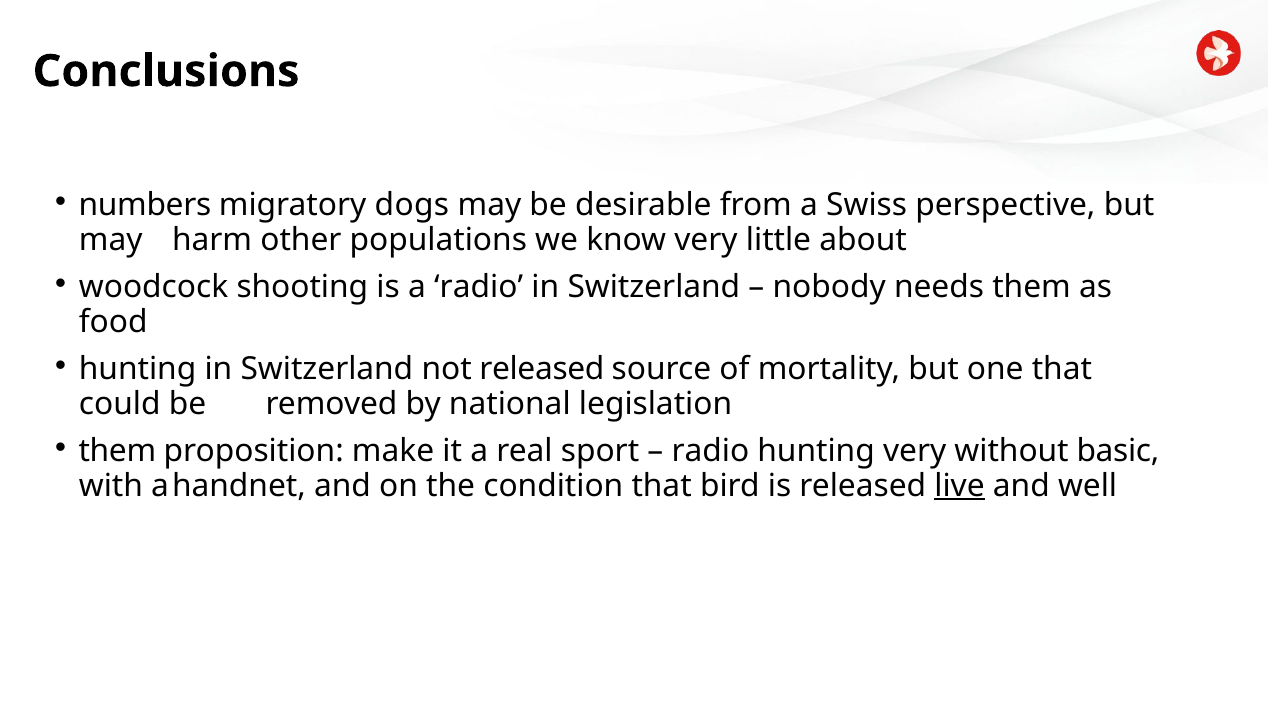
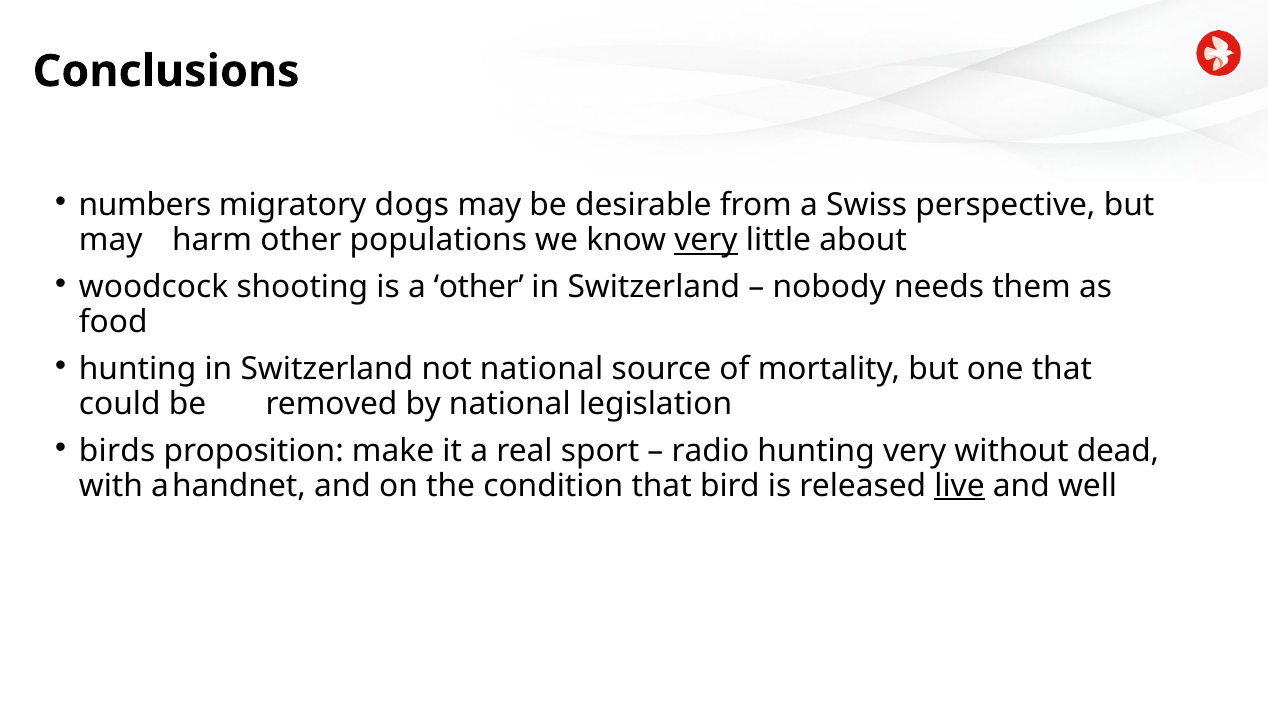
very at (706, 240) underline: none -> present
a radio: radio -> other
not released: released -> national
them at (117, 451): them -> birds
basic: basic -> dead
